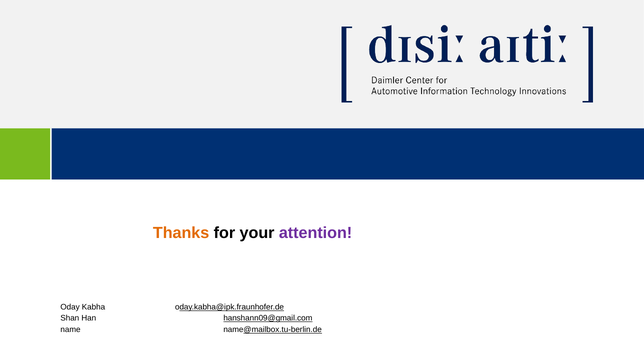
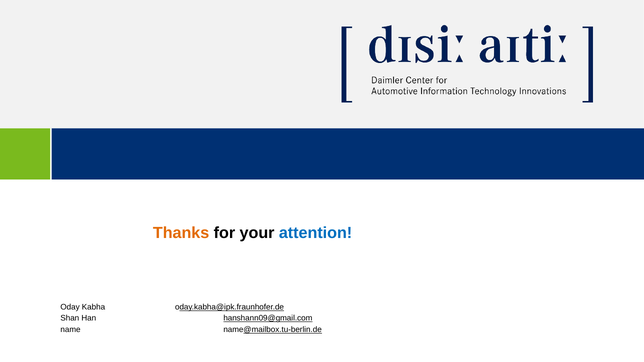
attention colour: purple -> blue
